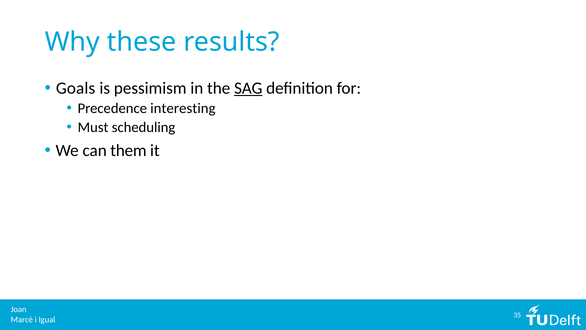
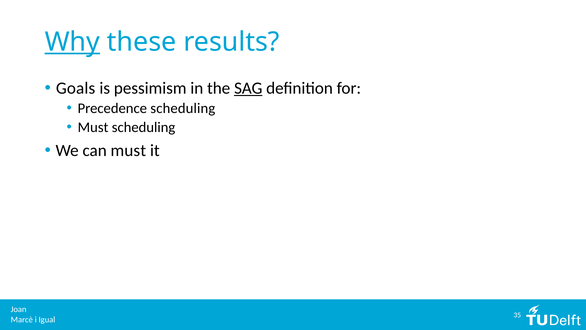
Why underline: none -> present
Precedence interesting: interesting -> scheduling
can them: them -> must
